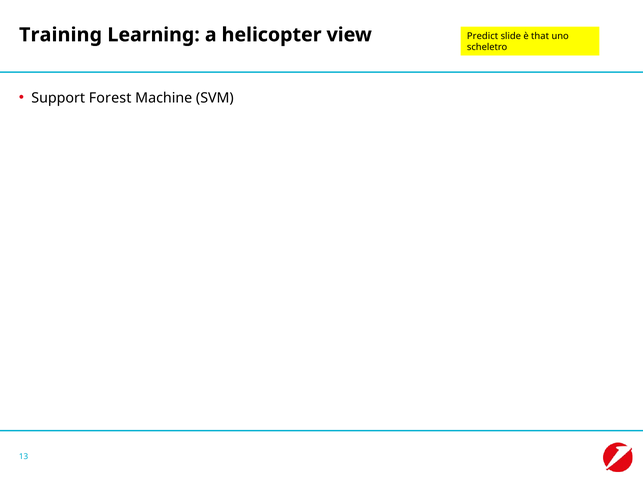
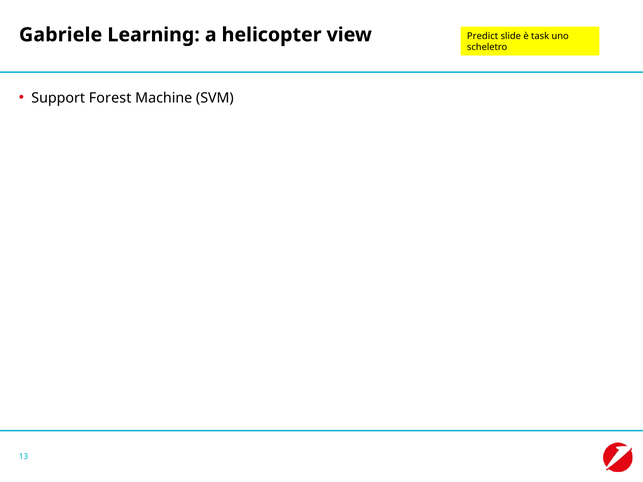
Training: Training -> Gabriele
that: that -> task
